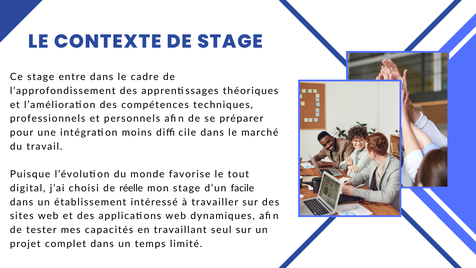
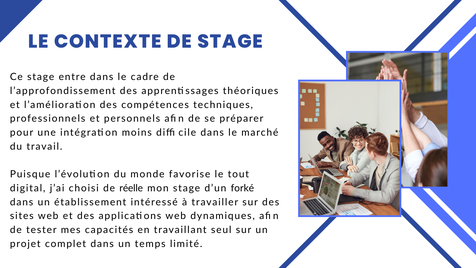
facile: facile -> forké
